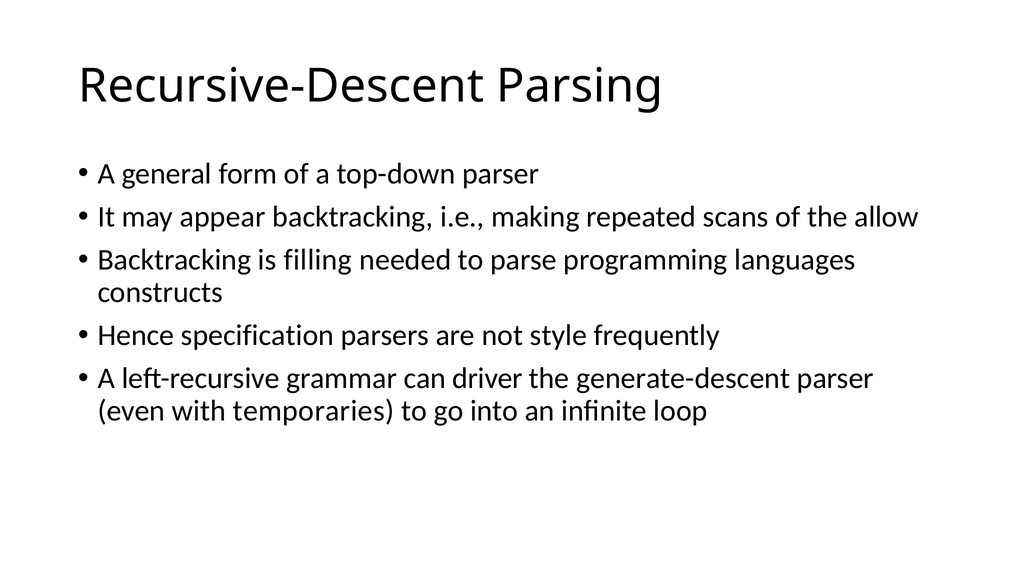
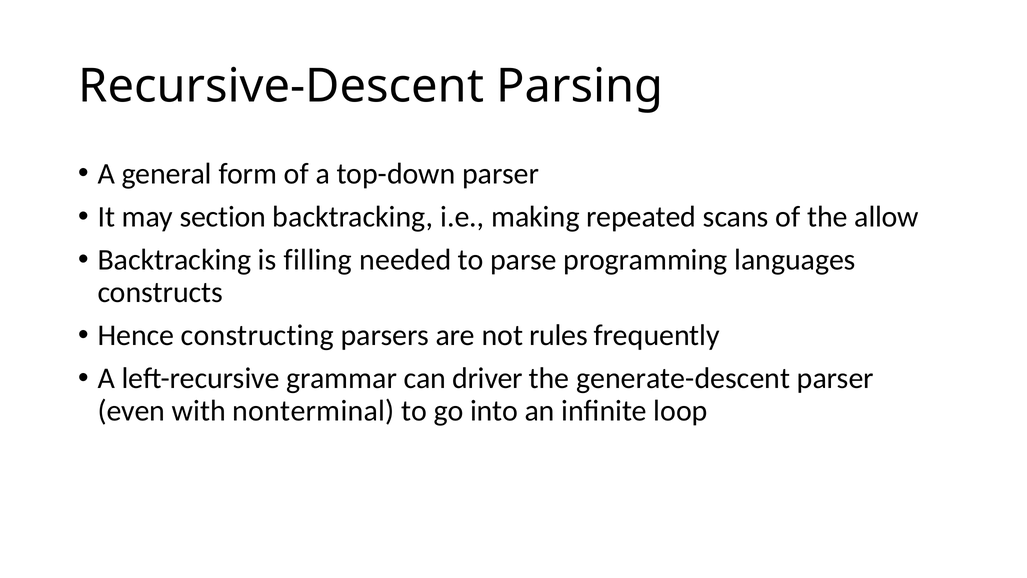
appear: appear -> section
specification: specification -> constructing
style: style -> rules
temporaries: temporaries -> nonterminal
